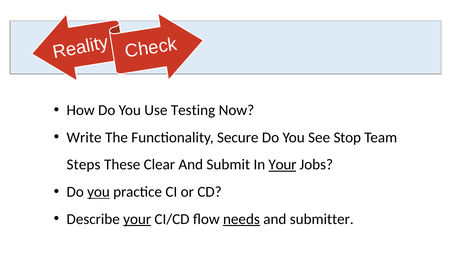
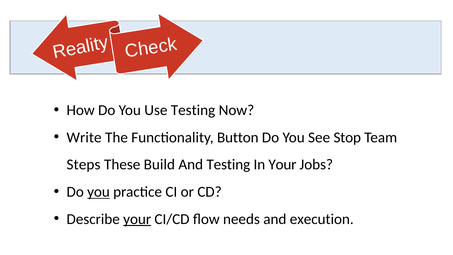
Secure: Secure -> Button
Clear: Clear -> Build
And Submit: Submit -> Testing
Your at (282, 165) underline: present -> none
needs underline: present -> none
submitter: submitter -> execution
